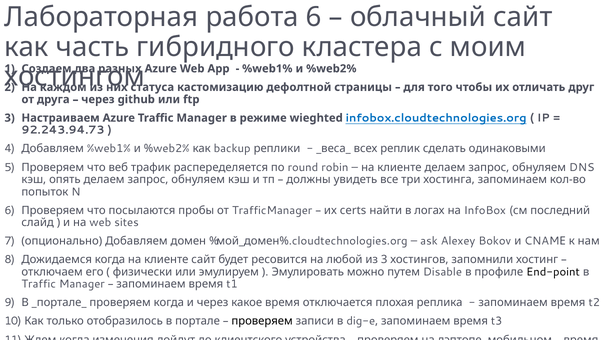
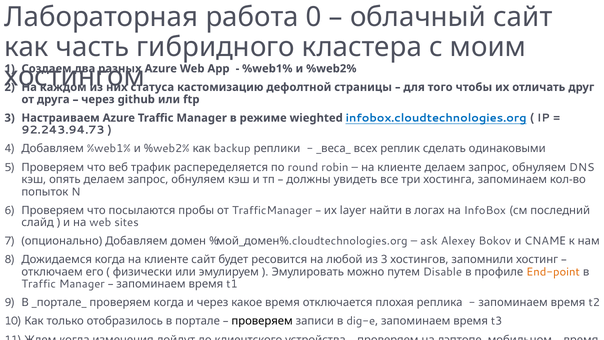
работа 6: 6 -> 0
certs: certs -> layer
End-point colour: black -> orange
